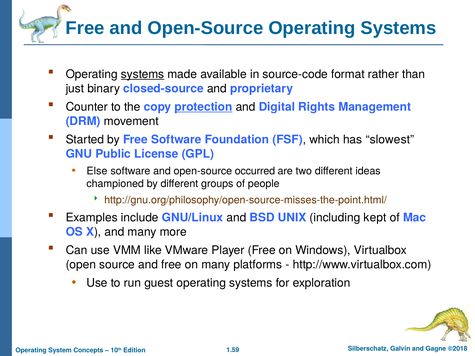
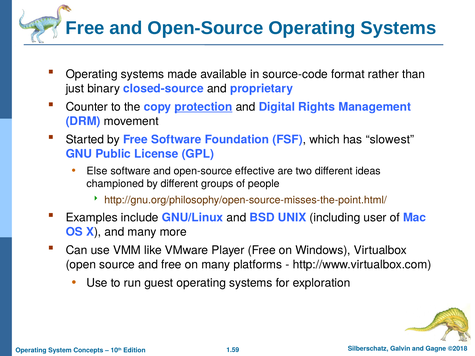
systems at (143, 74) underline: present -> none
occurred: occurred -> effective
kept: kept -> user
